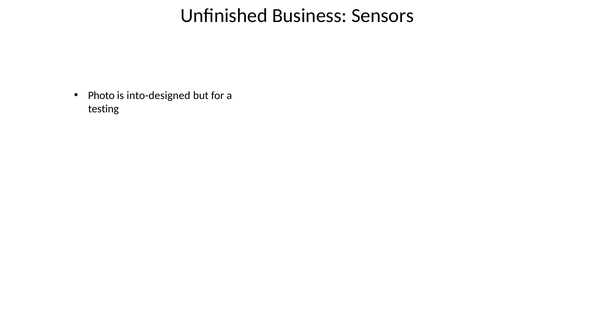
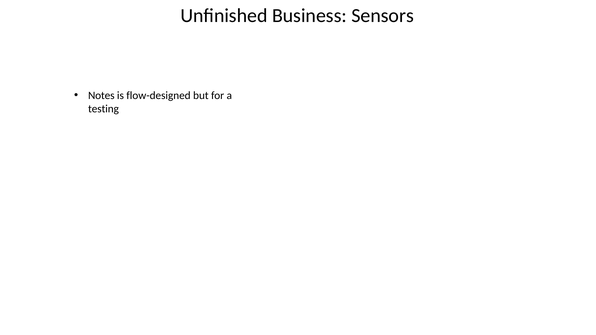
Photo: Photo -> Notes
into-designed: into-designed -> flow-designed
